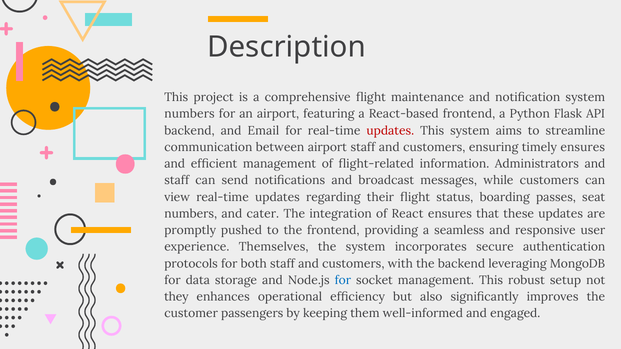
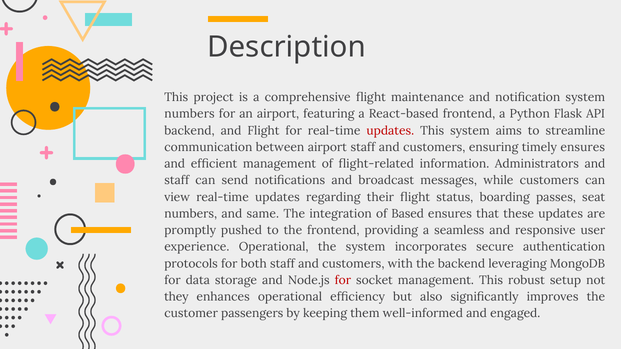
and Email: Email -> Flight
cater: cater -> same
React: React -> Based
experience Themselves: Themselves -> Operational
for at (343, 281) colour: blue -> red
